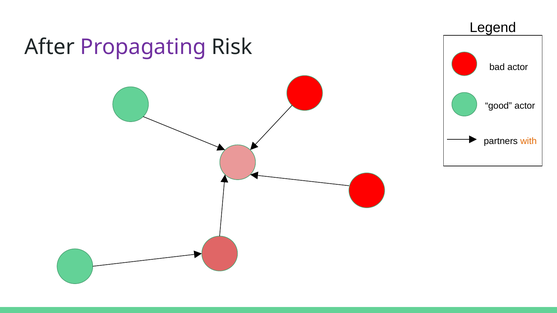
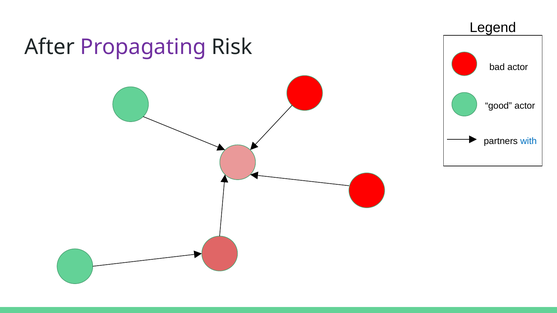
with colour: orange -> blue
